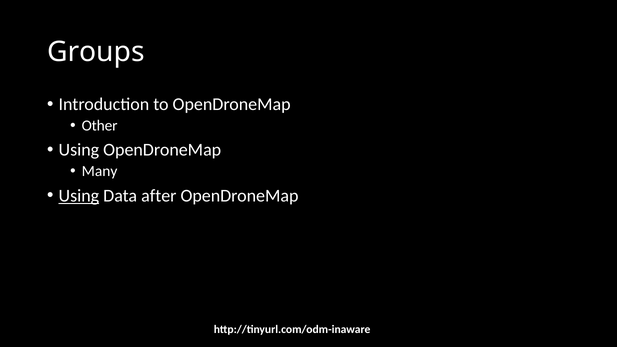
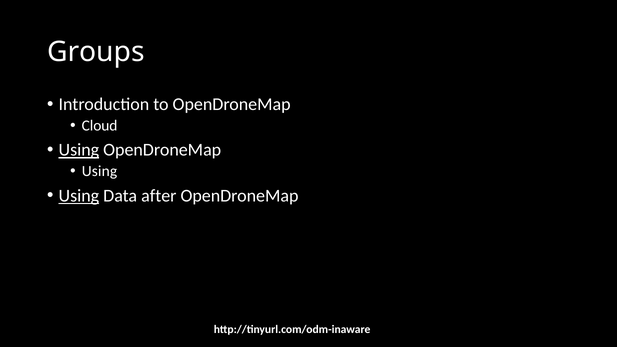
Other: Other -> Cloud
Using at (79, 150) underline: none -> present
Many at (100, 171): Many -> Using
